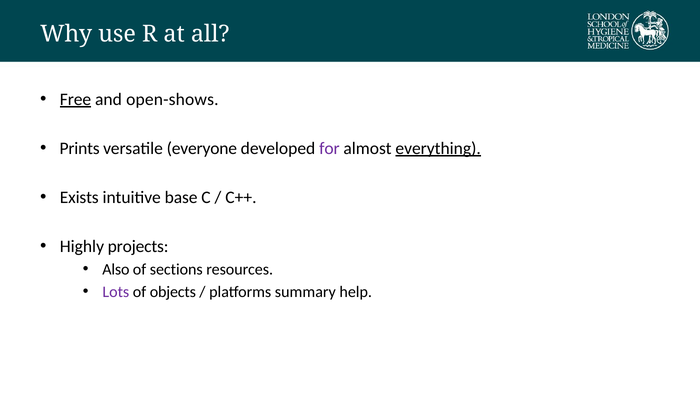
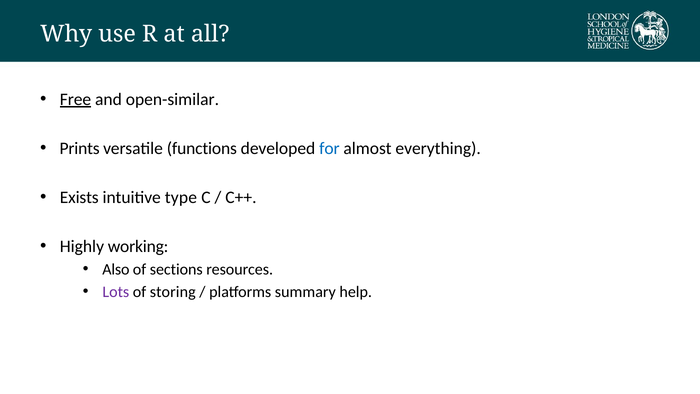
open-shows: open-shows -> open-similar
everyone: everyone -> functions
for colour: purple -> blue
everything underline: present -> none
base: base -> type
projects: projects -> working
objects: objects -> storing
